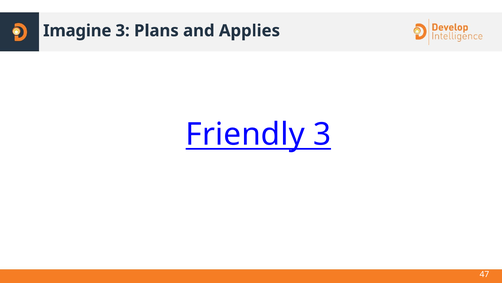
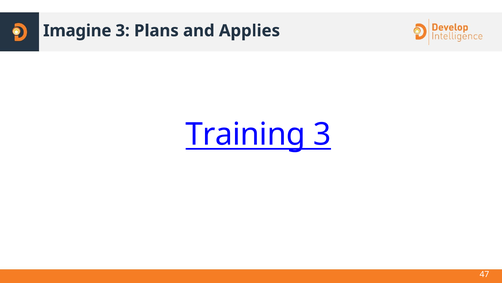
Friendly: Friendly -> Training
